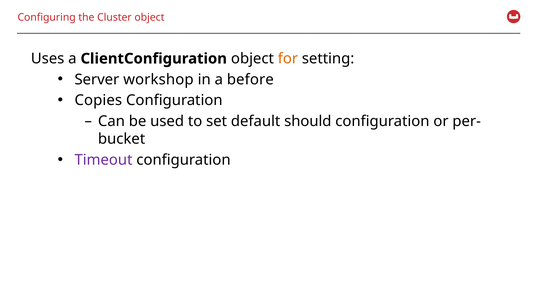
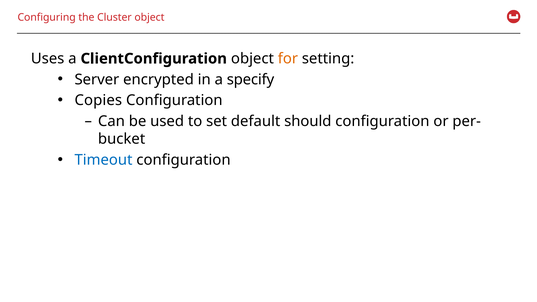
workshop: workshop -> encrypted
before: before -> specify
Timeout colour: purple -> blue
